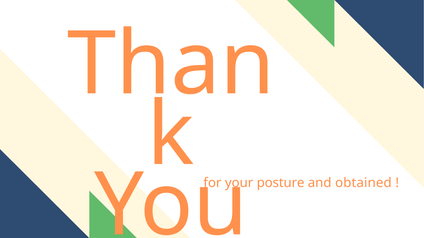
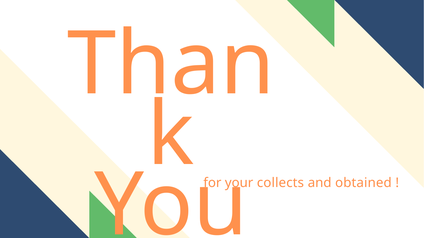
posture: posture -> collects
